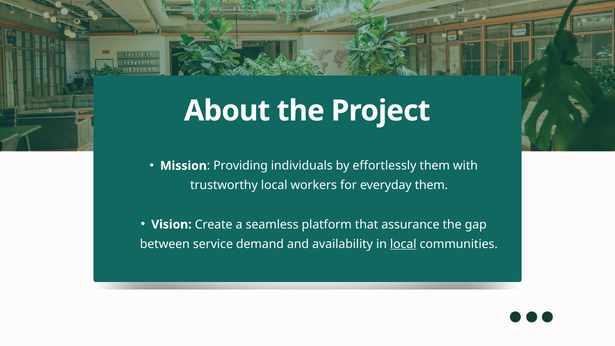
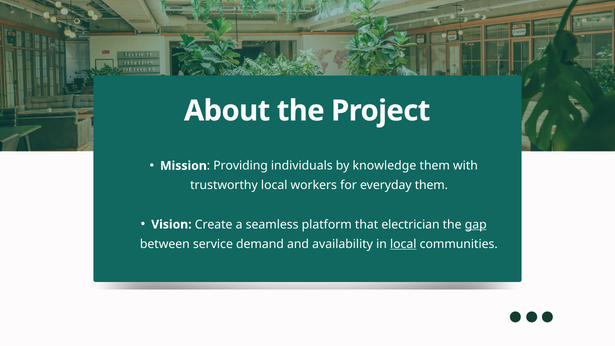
effortlessly: effortlessly -> knowledge
assurance: assurance -> electrician
gap underline: none -> present
